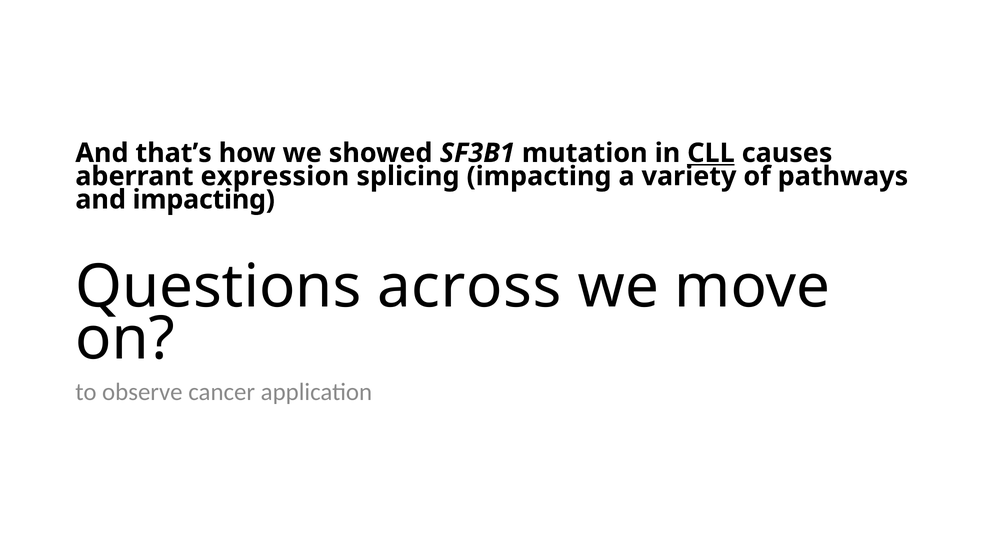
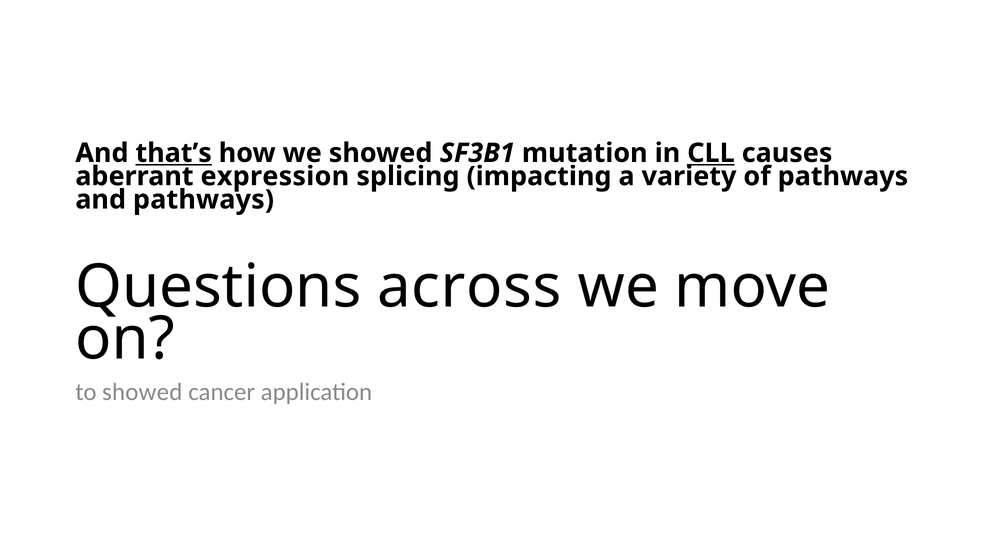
that’s underline: none -> present
and impacting: impacting -> pathways
to observe: observe -> showed
